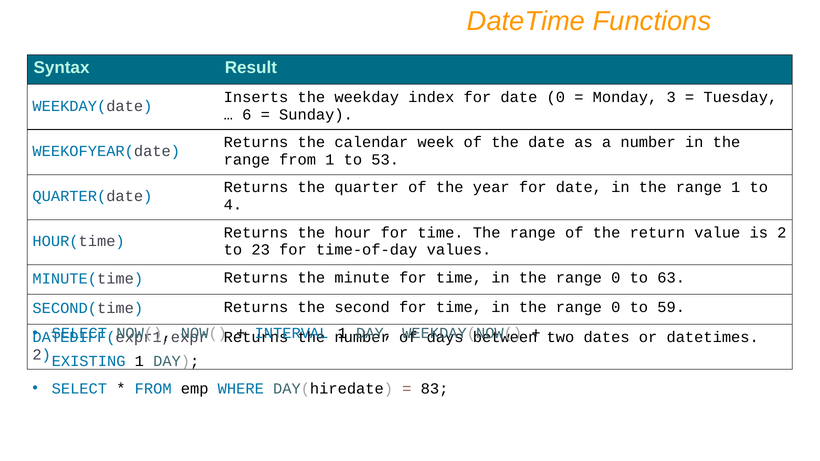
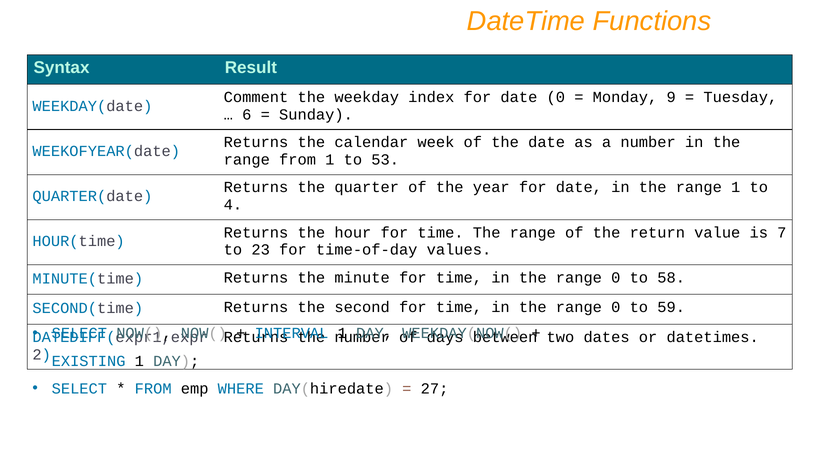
Inserts: Inserts -> Comment
3: 3 -> 9
is 2: 2 -> 7
63: 63 -> 58
83: 83 -> 27
